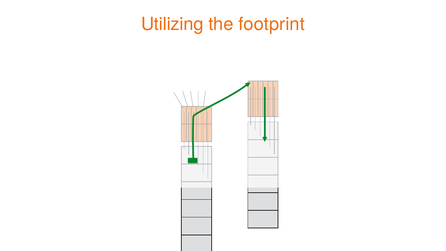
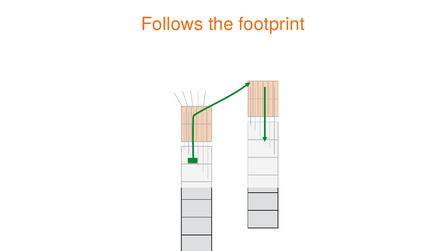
Utilizing: Utilizing -> Follows
